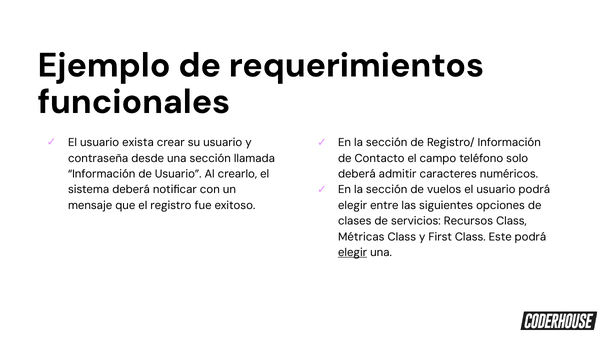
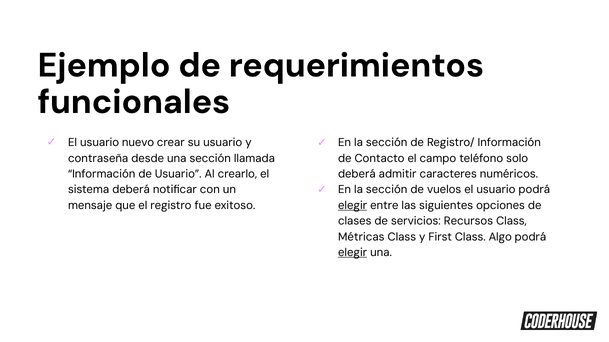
exista: exista -> nuevo
elegir at (353, 206) underline: none -> present
Este: Este -> Algo
